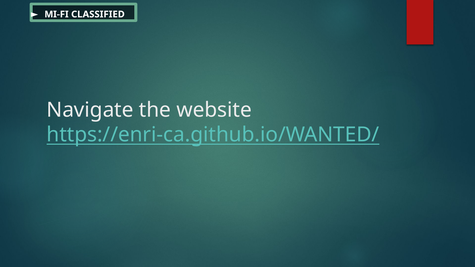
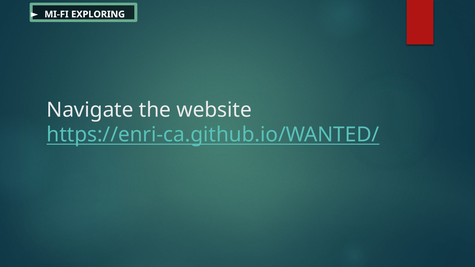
CLASSIFIED: CLASSIFIED -> EXPLORING
